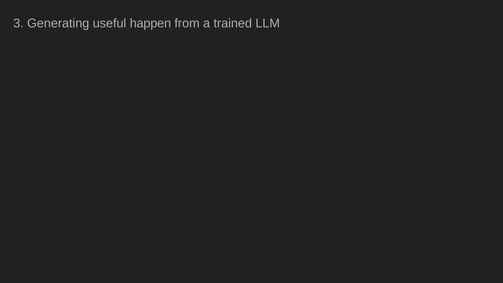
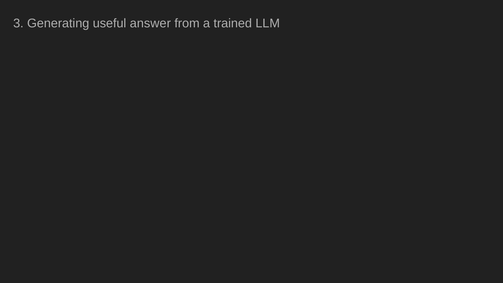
happen: happen -> answer
